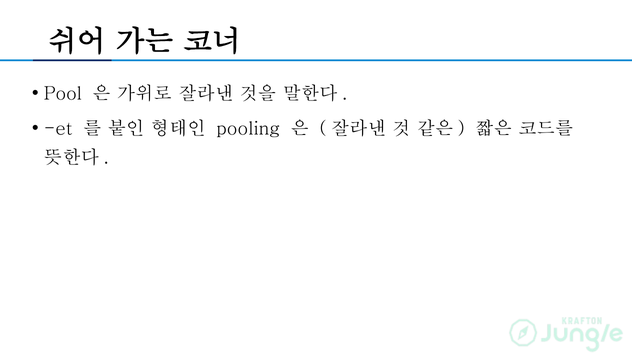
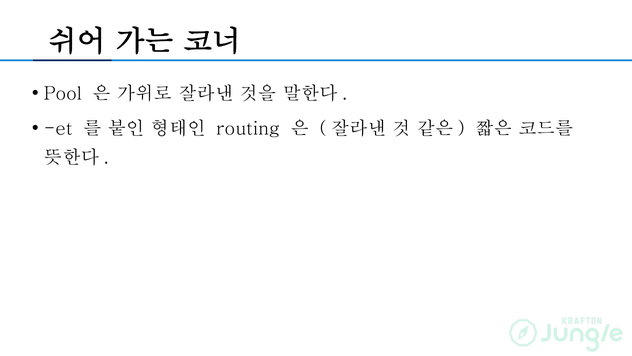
pooling: pooling -> routing
